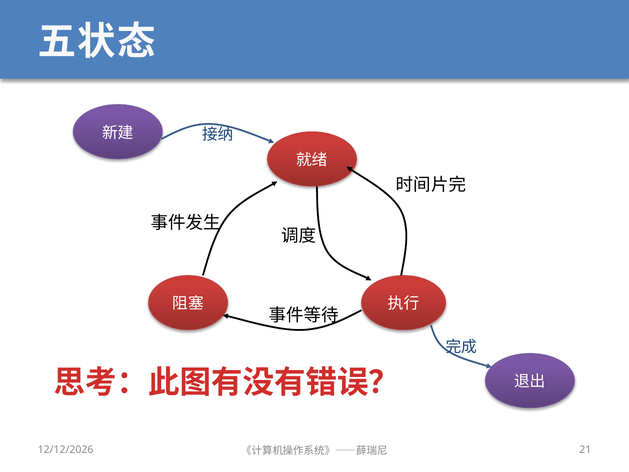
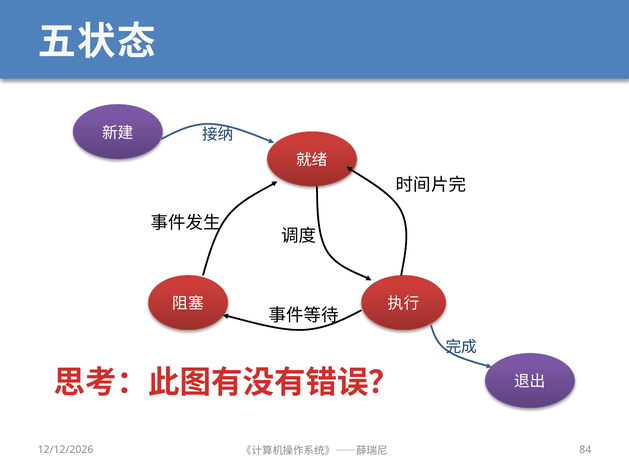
21: 21 -> 84
